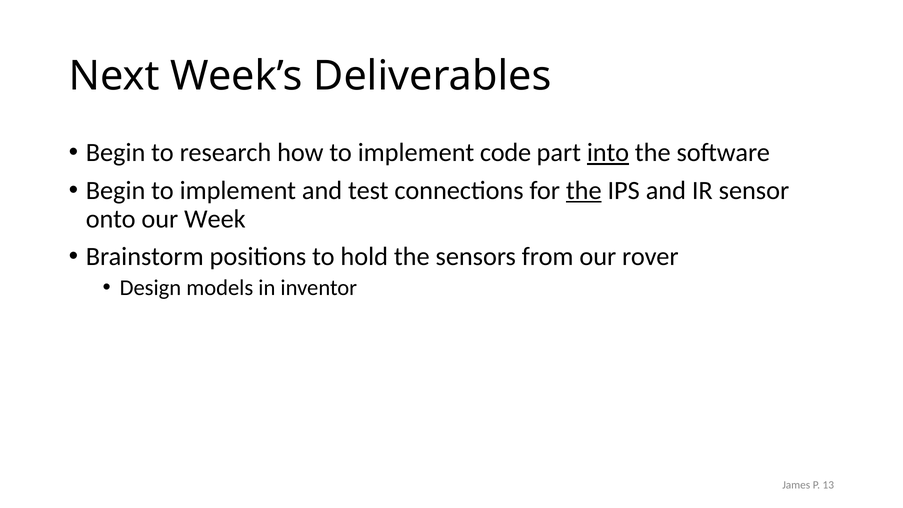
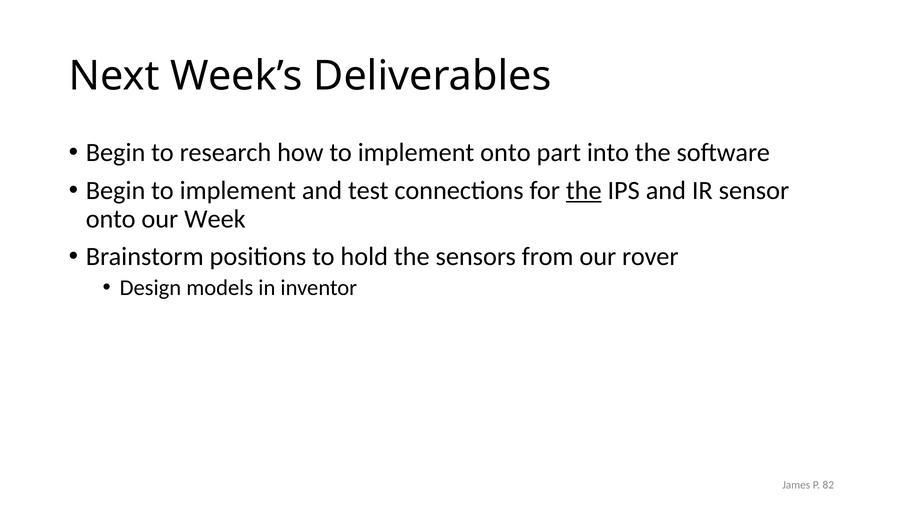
implement code: code -> onto
into underline: present -> none
13: 13 -> 82
